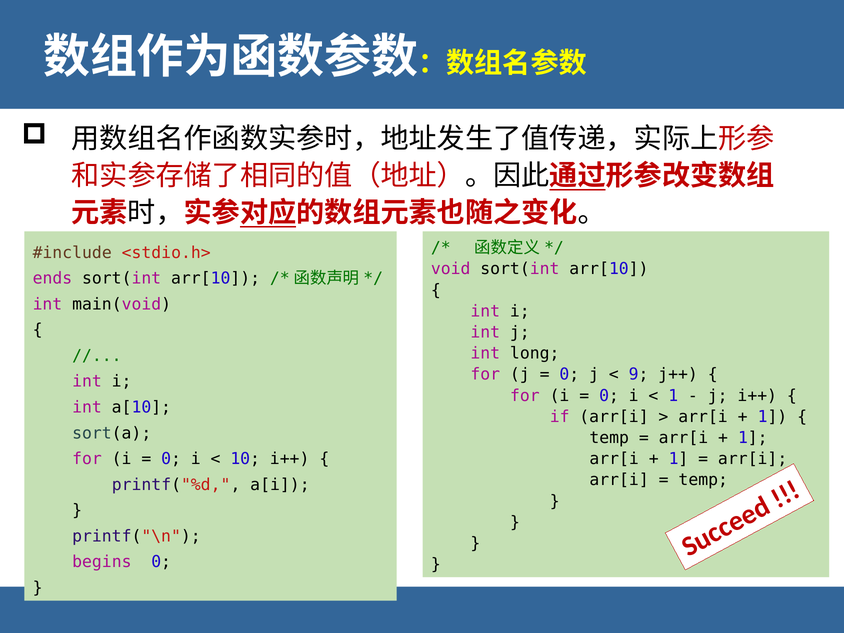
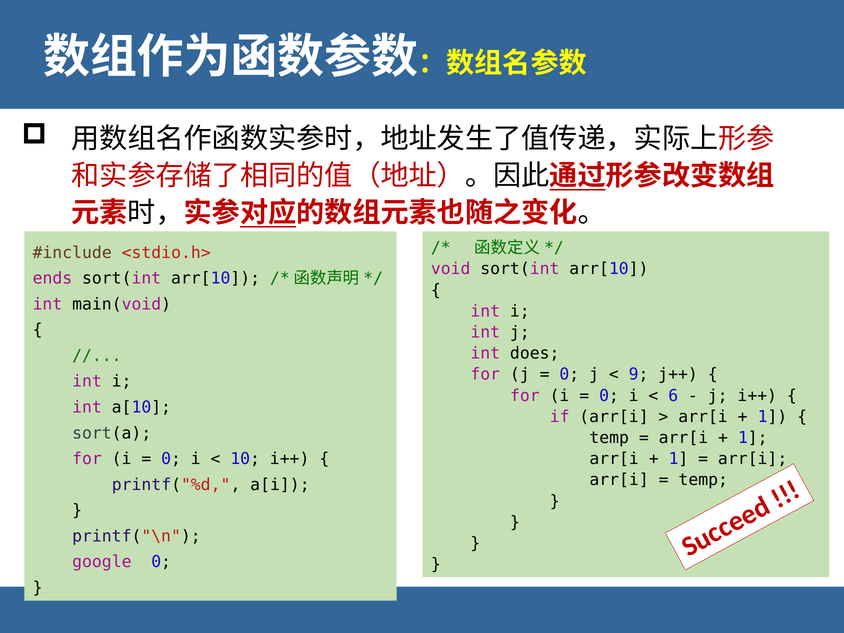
long: long -> does
1 at (673, 396): 1 -> 6
begins: begins -> google
